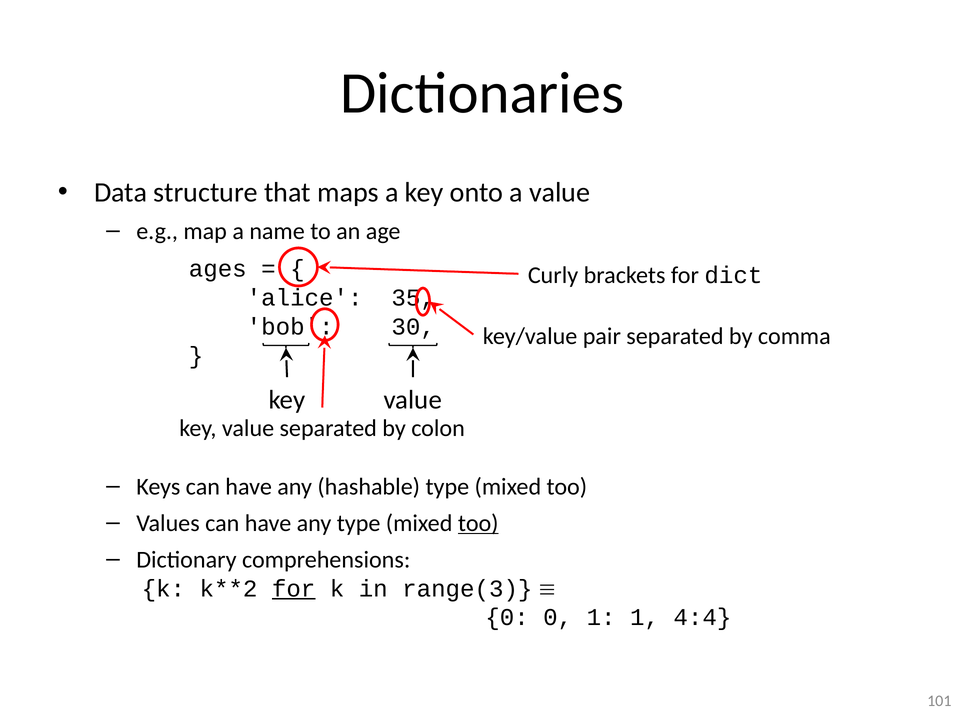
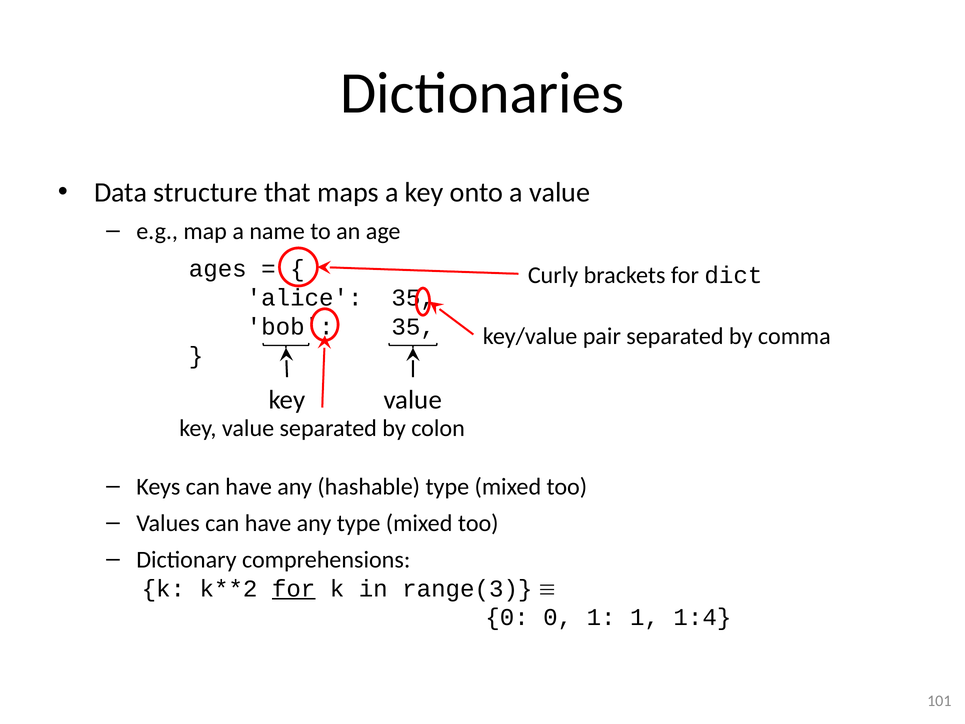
bob 30: 30 -> 35
too at (478, 523) underline: present -> none
4:4: 4:4 -> 1:4
